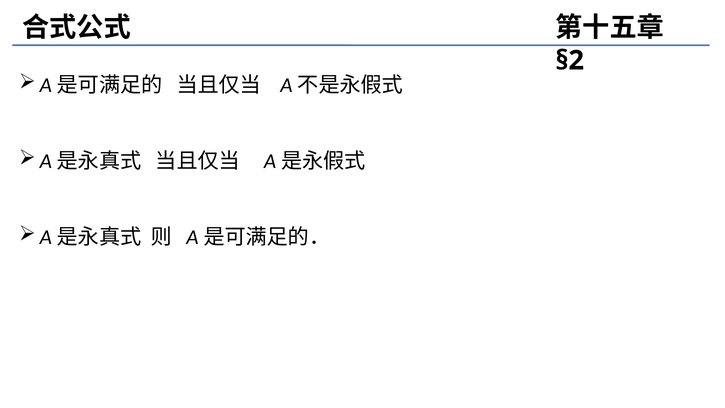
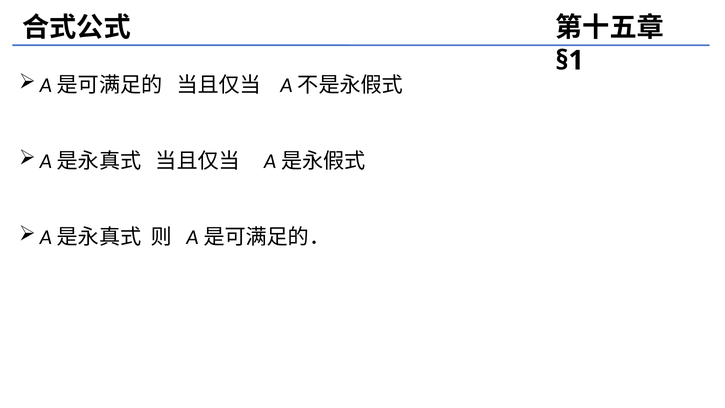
§2: §2 -> §1
